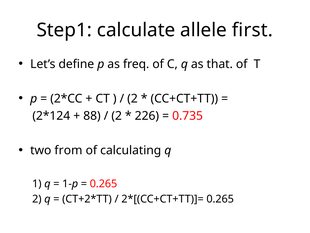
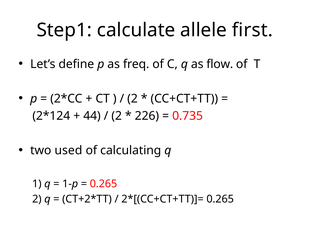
that: that -> flow
88: 88 -> 44
from: from -> used
